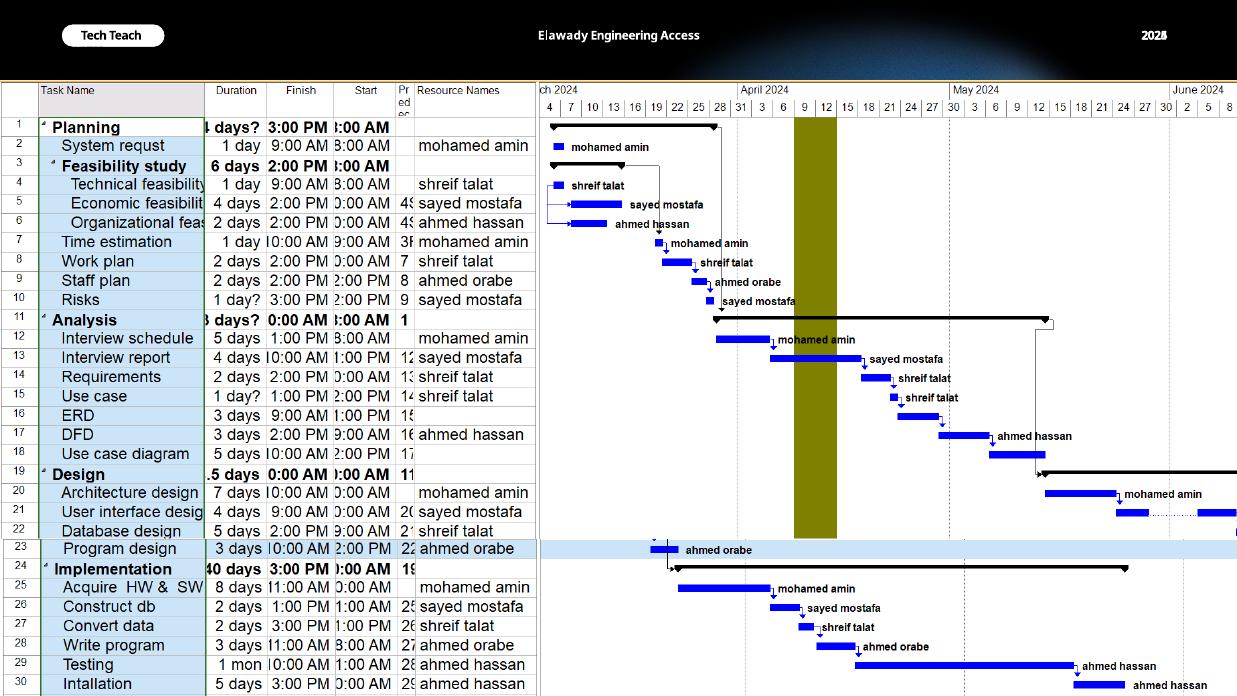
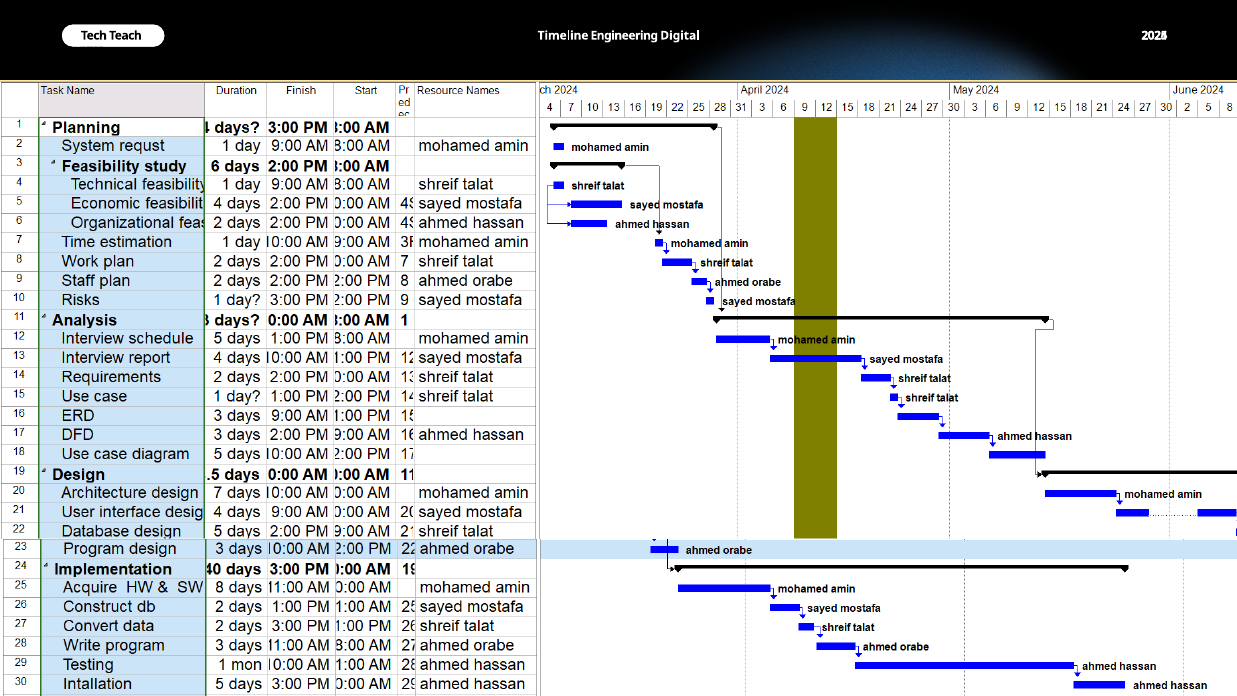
Elawady: Elawady -> Timeline
Access: Access -> Digital
